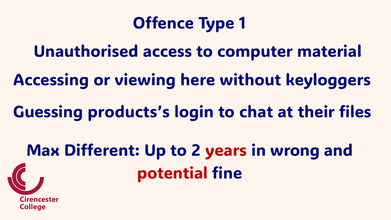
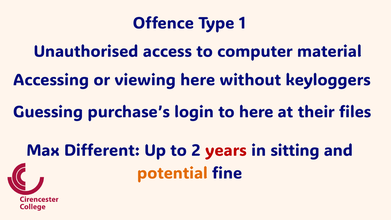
products’s: products’s -> purchase’s
to chat: chat -> here
wrong: wrong -> sitting
potential colour: red -> orange
